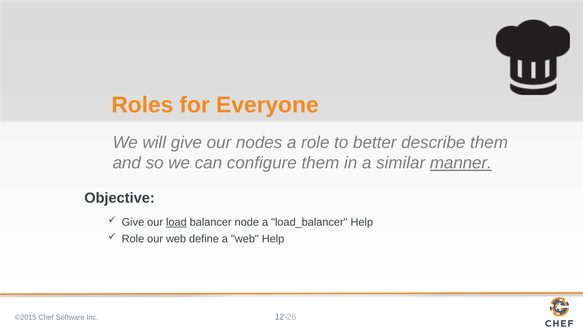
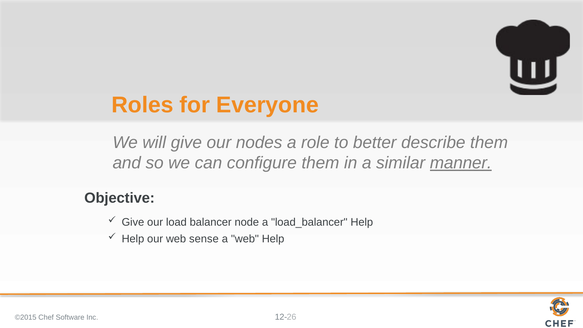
load underline: present -> none
Role at (133, 239): Role -> Help
define: define -> sense
